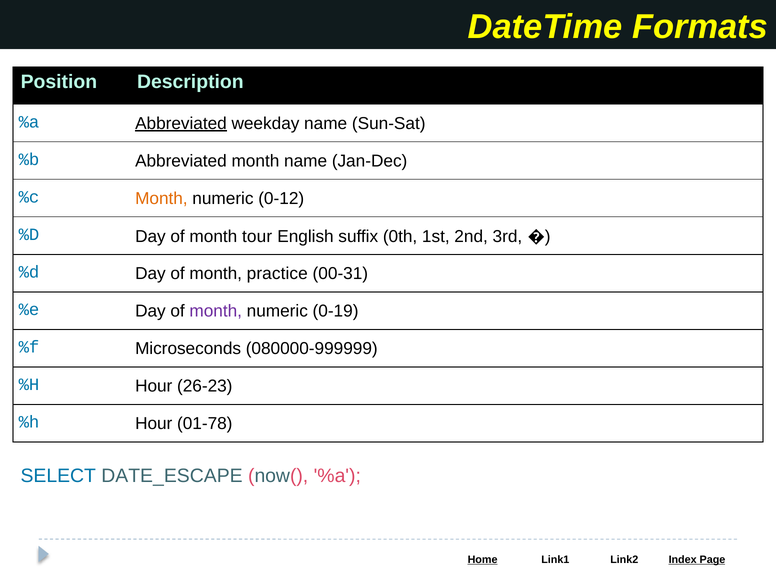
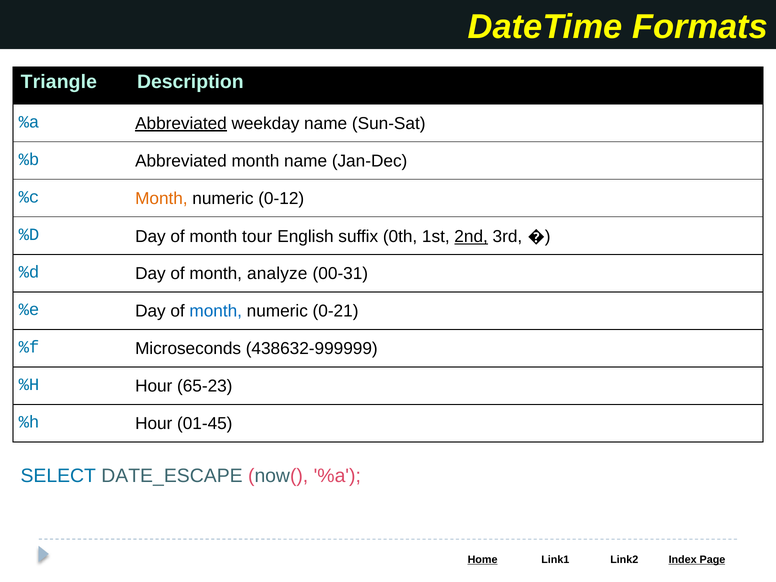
Position: Position -> Triangle
2nd underline: none -> present
practice: practice -> analyze
month at (216, 311) colour: purple -> blue
0-19: 0-19 -> 0-21
080000-999999: 080000-999999 -> 438632-999999
26-23: 26-23 -> 65-23
01-78: 01-78 -> 01-45
